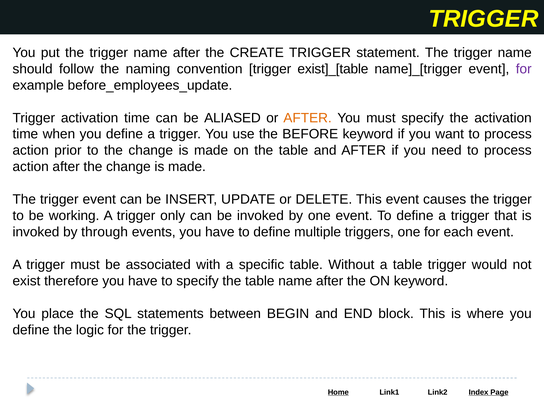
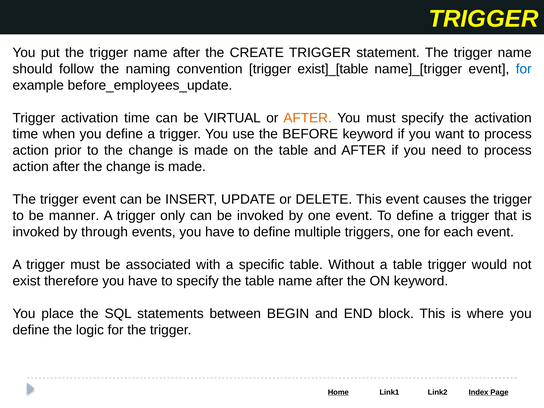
for at (524, 69) colour: purple -> blue
ALIASED: ALIASED -> VIRTUAL
working: working -> manner
